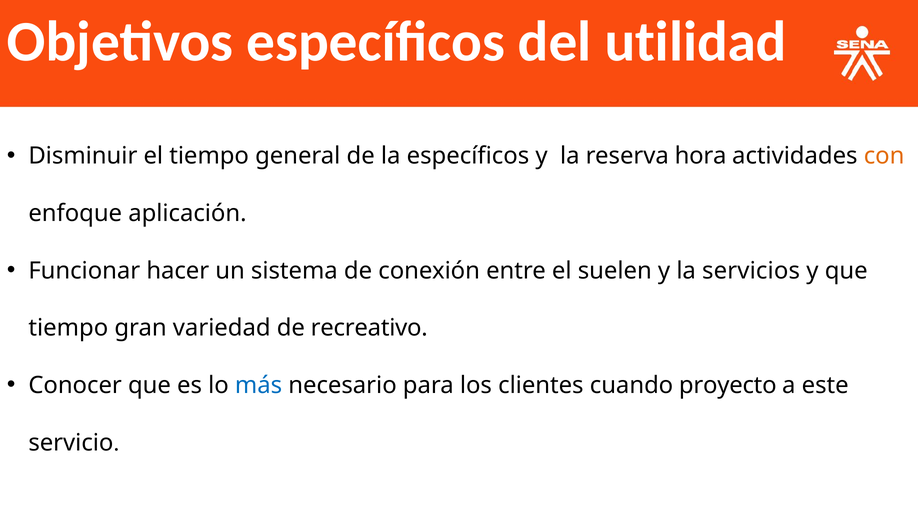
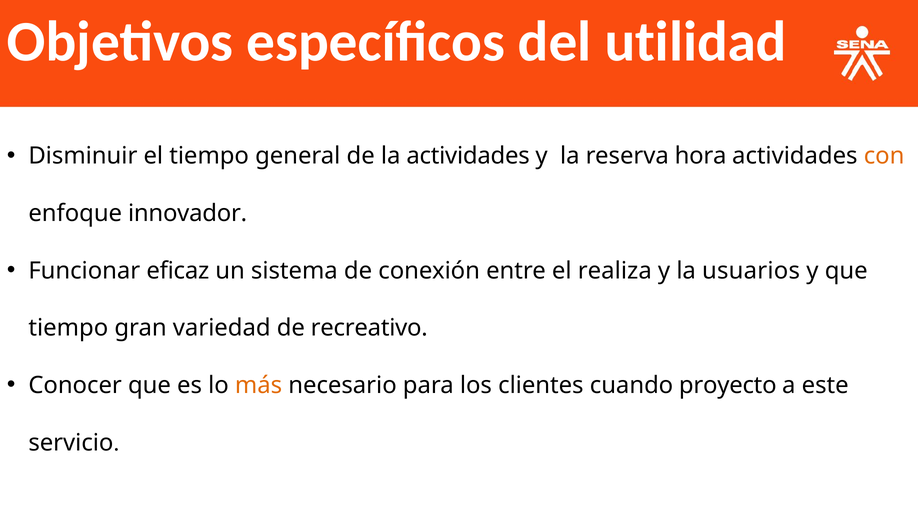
la específicos: específicos -> actividades
aplicación: aplicación -> innovador
hacer: hacer -> eficaz
suelen: suelen -> realiza
servicios: servicios -> usuarios
más colour: blue -> orange
